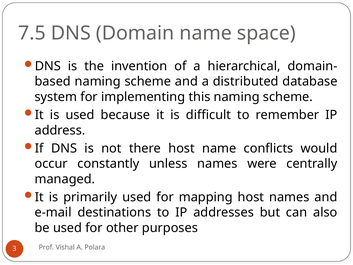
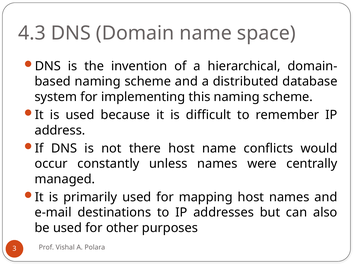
7.5: 7.5 -> 4.3
